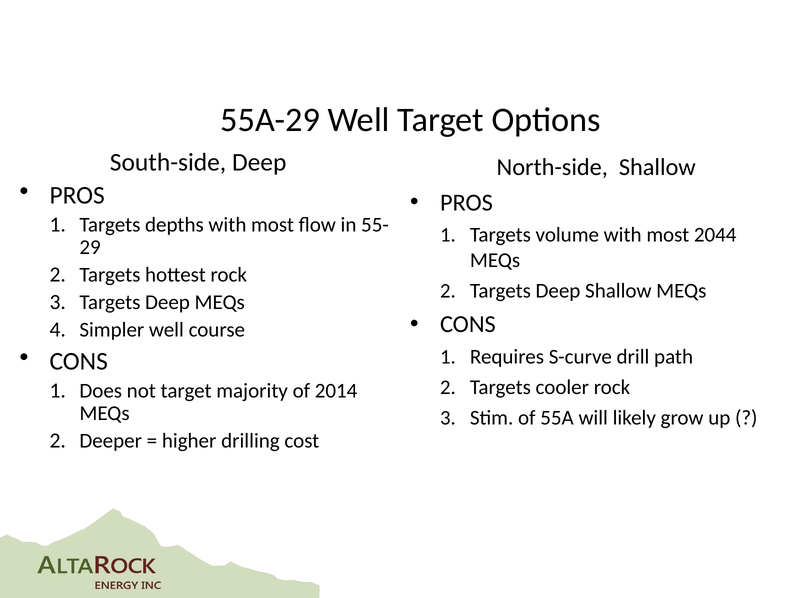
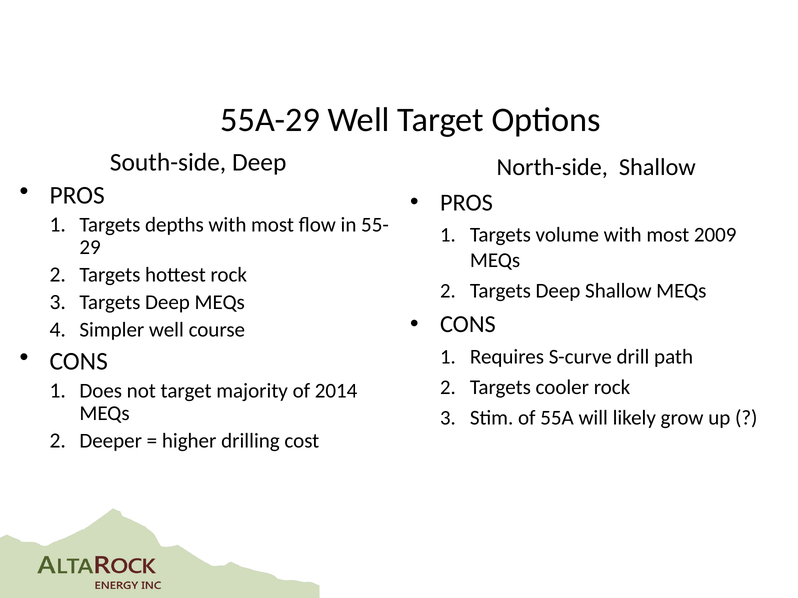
2044: 2044 -> 2009
